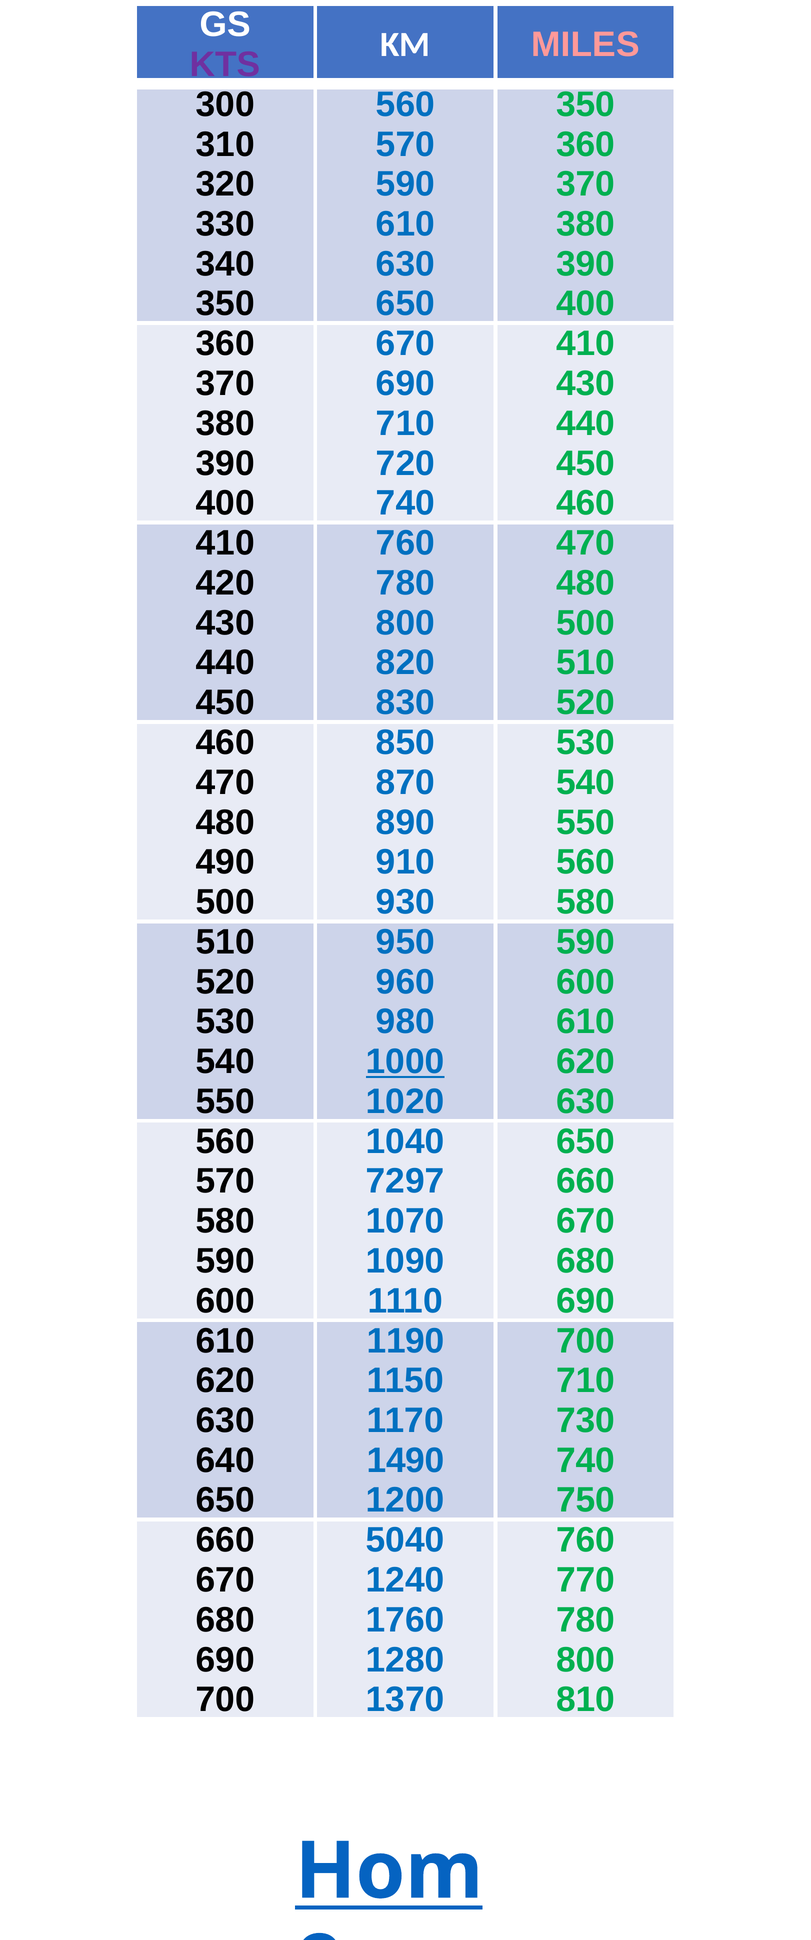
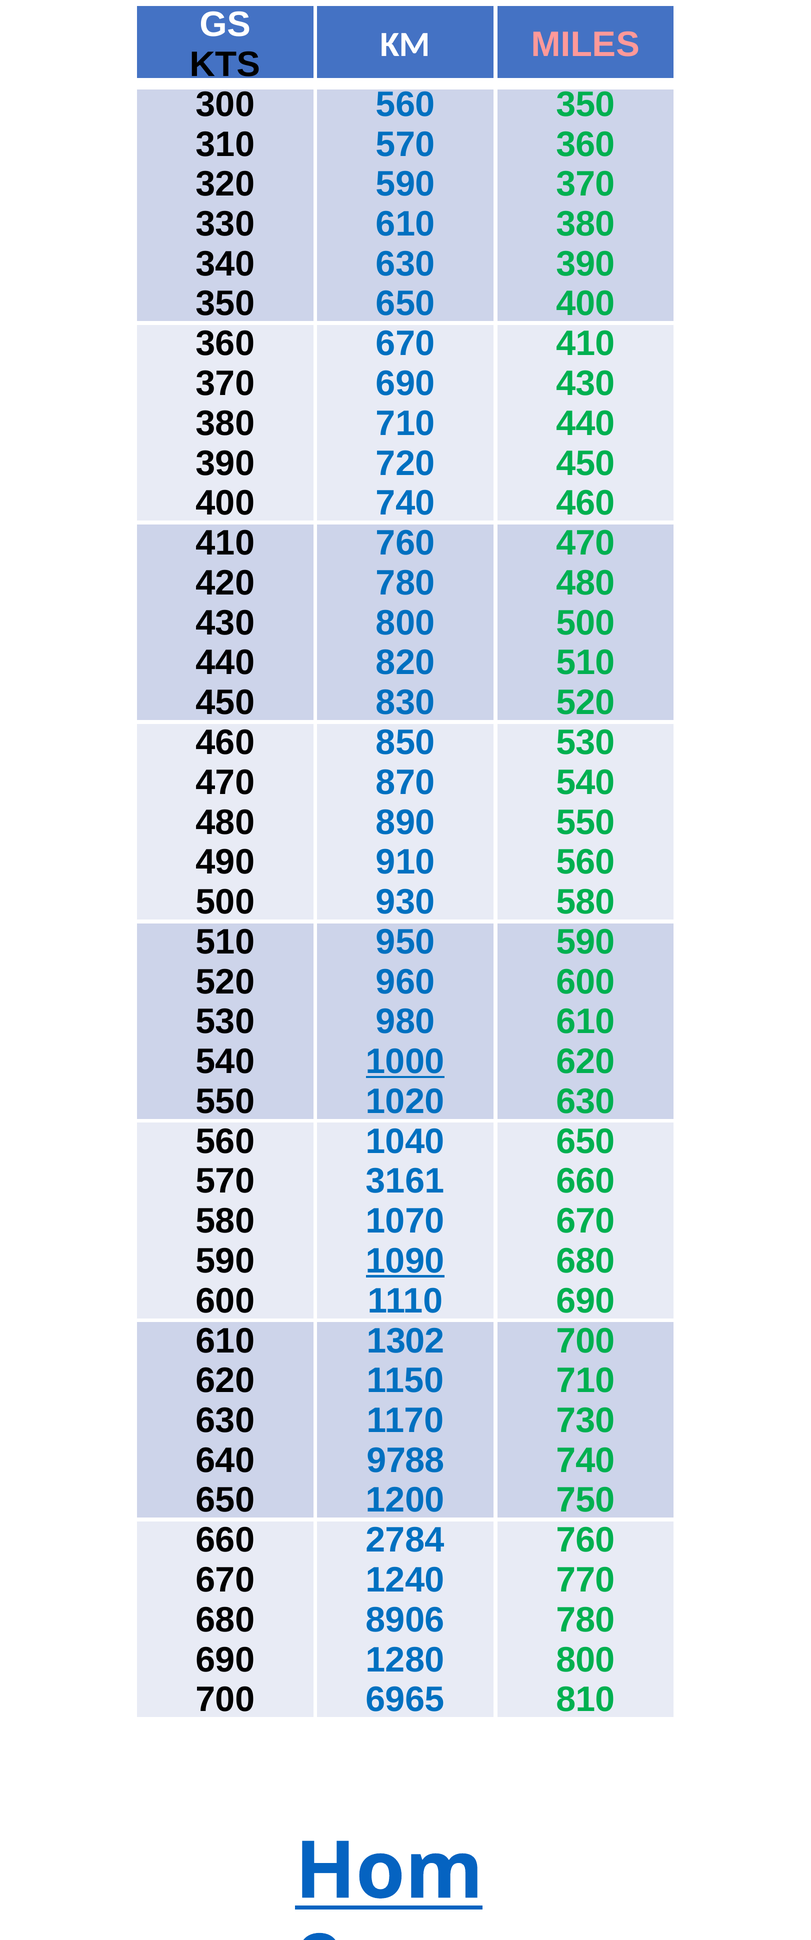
KTS colour: purple -> black
7297: 7297 -> 3161
1090 underline: none -> present
1190: 1190 -> 1302
1490: 1490 -> 9788
5040: 5040 -> 2784
1760: 1760 -> 8906
1370: 1370 -> 6965
